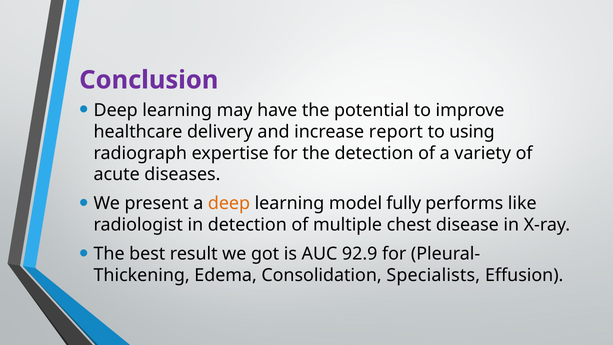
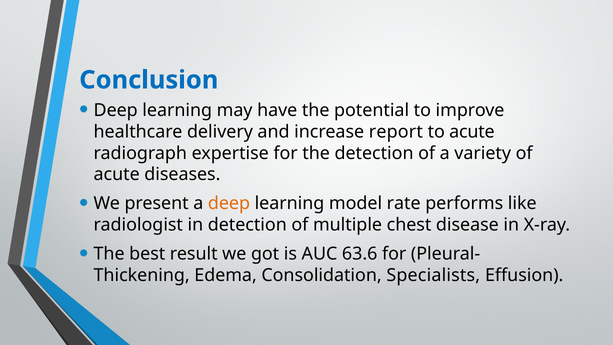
Conclusion colour: purple -> blue
to using: using -> acute
fully: fully -> rate
92.9: 92.9 -> 63.6
